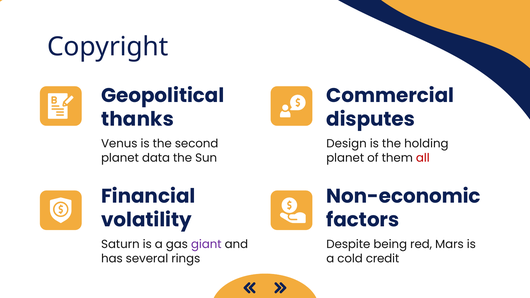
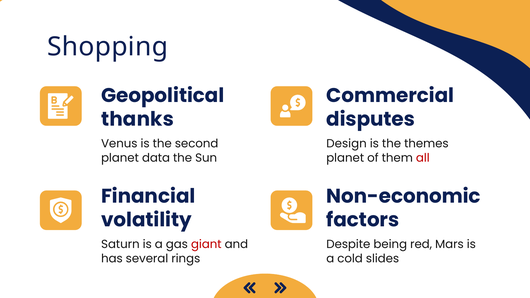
Copyright: Copyright -> Shopping
holding: holding -> themes
giant colour: purple -> red
credit: credit -> slides
